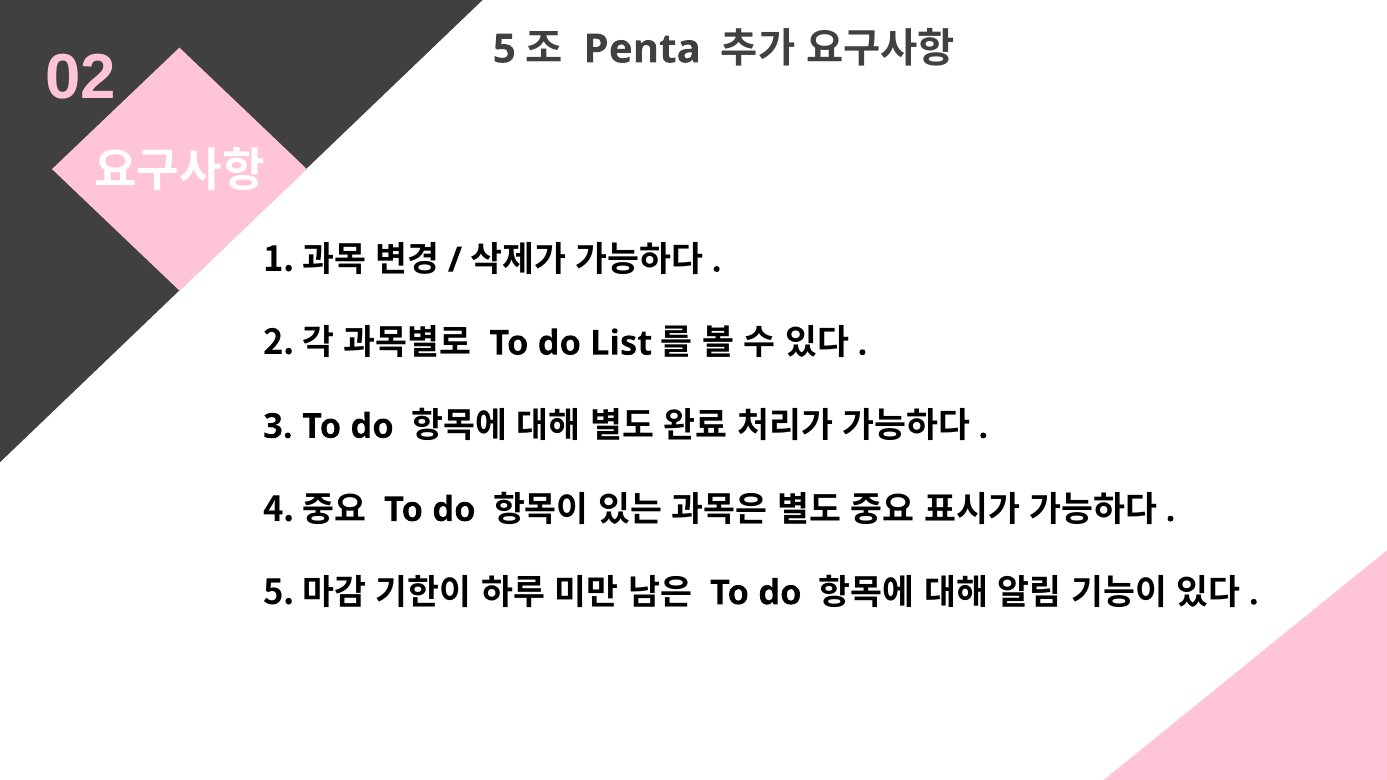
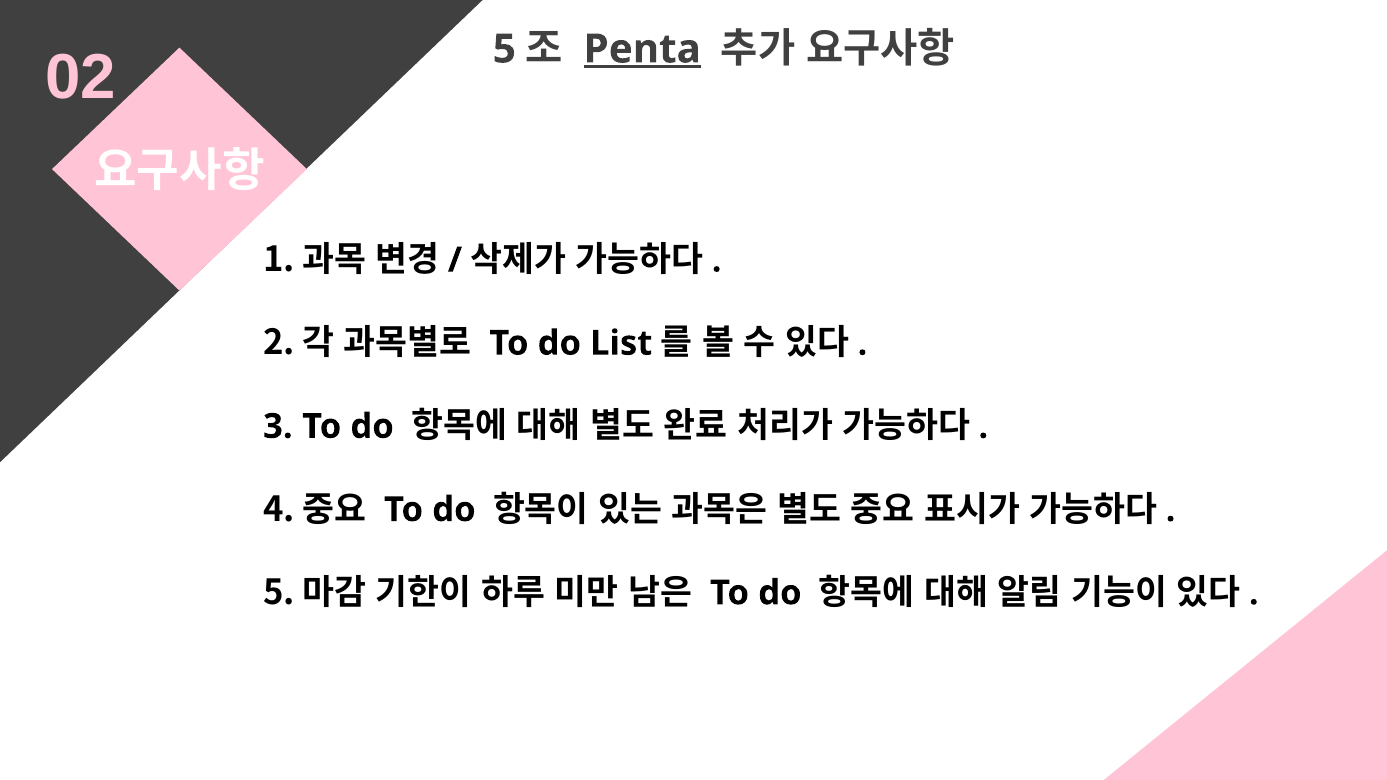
Penta underline: none -> present
